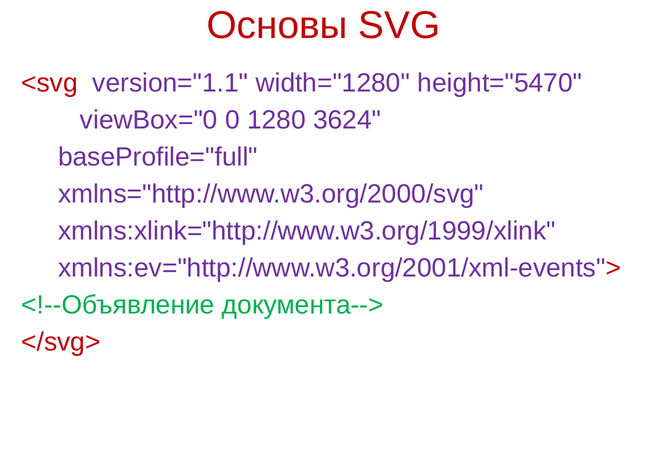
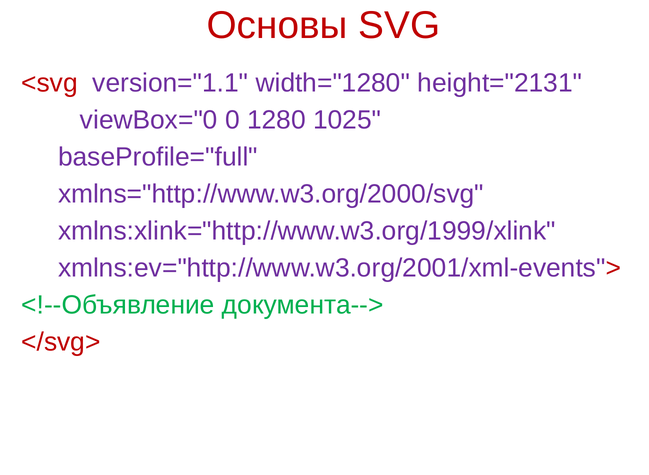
height="5470: height="5470 -> height="2131
3624: 3624 -> 1025
